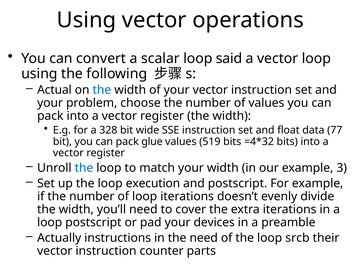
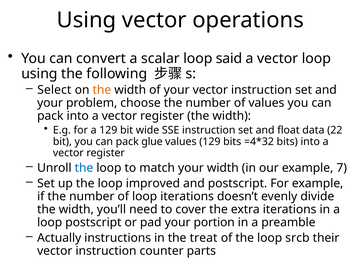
Actual: Actual -> Select
the at (102, 90) colour: blue -> orange
a 328: 328 -> 129
77: 77 -> 22
values 519: 519 -> 129
3: 3 -> 7
execution: execution -> improved
devices: devices -> portion
the need: need -> treat
